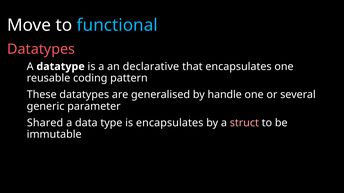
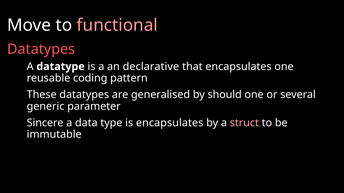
functional colour: light blue -> pink
handle: handle -> should
Shared: Shared -> Sincere
